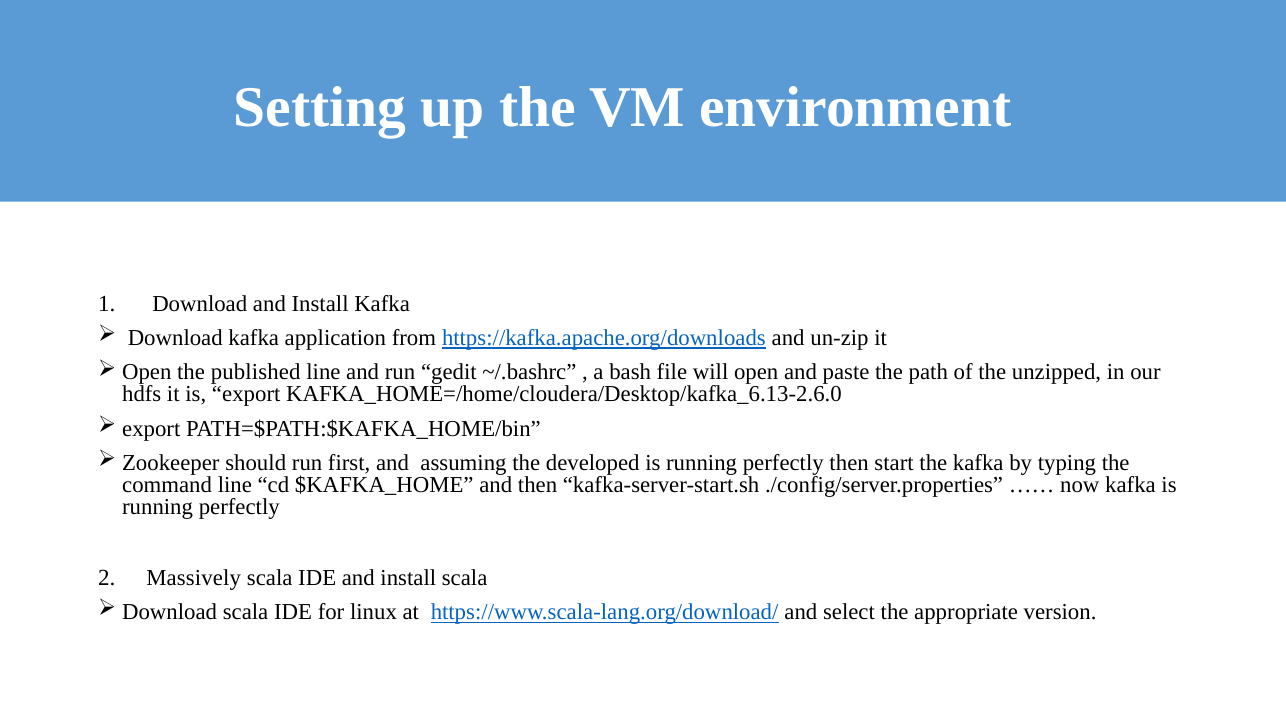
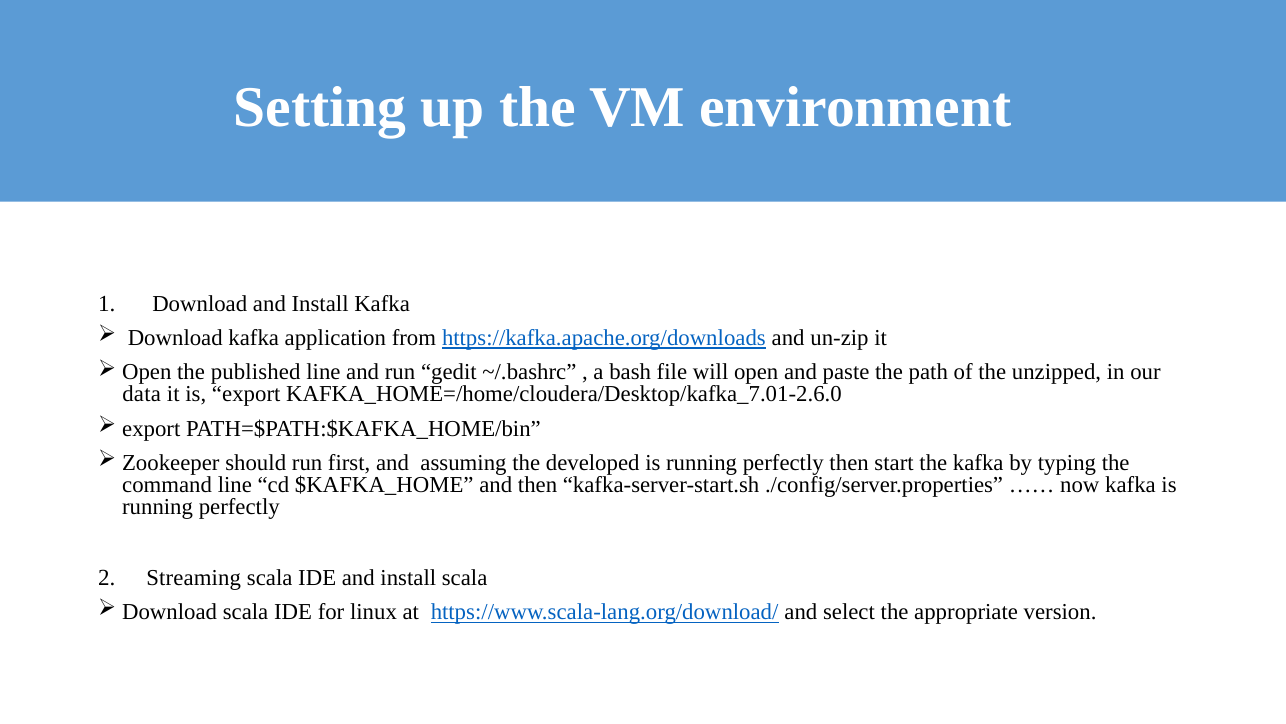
hdfs: hdfs -> data
KAFKA_HOME=/home/cloudera/Desktop/kafka_6.13-2.6.0: KAFKA_HOME=/home/cloudera/Desktop/kafka_6.13-2.6.0 -> KAFKA_HOME=/home/cloudera/Desktop/kafka_7.01-2.6.0
Massively: Massively -> Streaming
